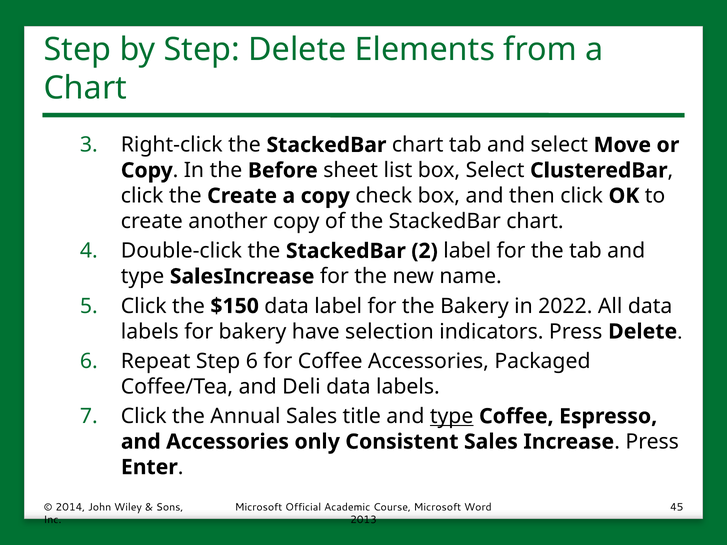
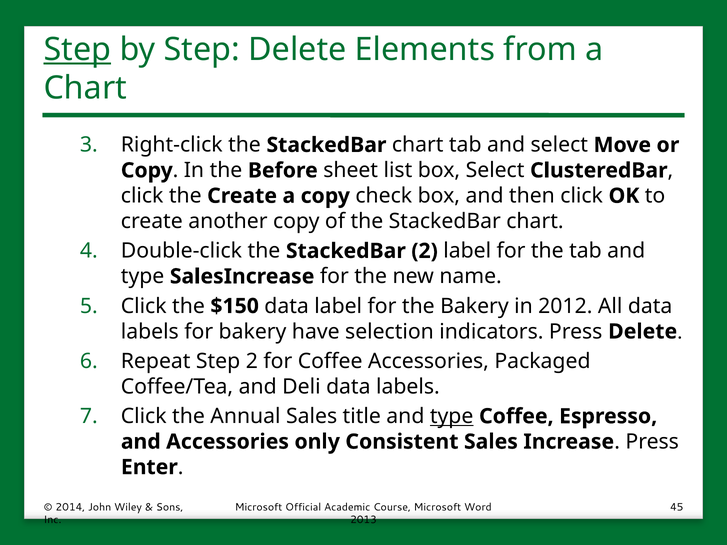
Step at (77, 49) underline: none -> present
2022: 2022 -> 2012
Step 6: 6 -> 2
